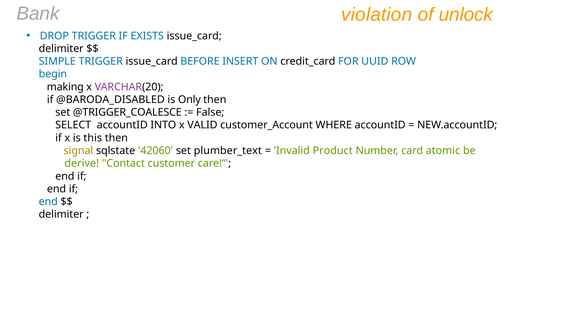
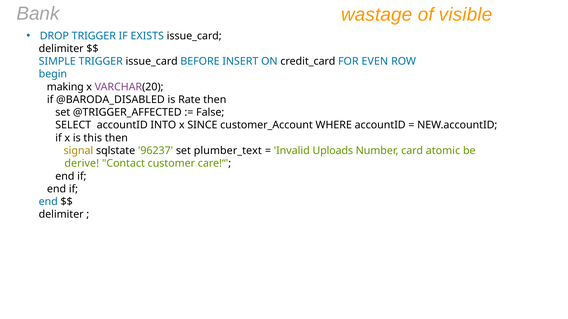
violation: violation -> wastage
unlock: unlock -> visible
UUID: UUID -> EVEN
Only: Only -> Rate
@TRIGGER_COALESCE: @TRIGGER_COALESCE -> @TRIGGER_AFFECTED
VALID: VALID -> SINCE
42060: 42060 -> 96237
Product: Product -> Uploads
